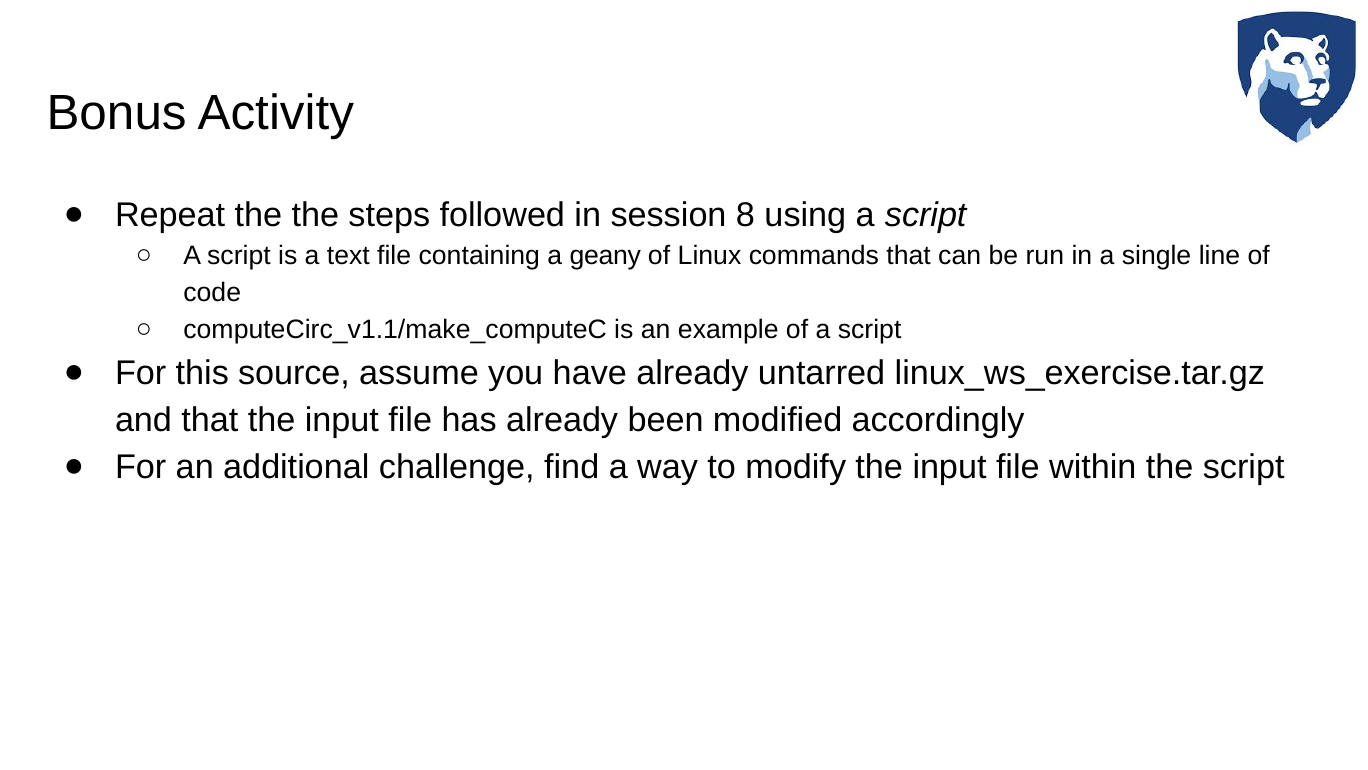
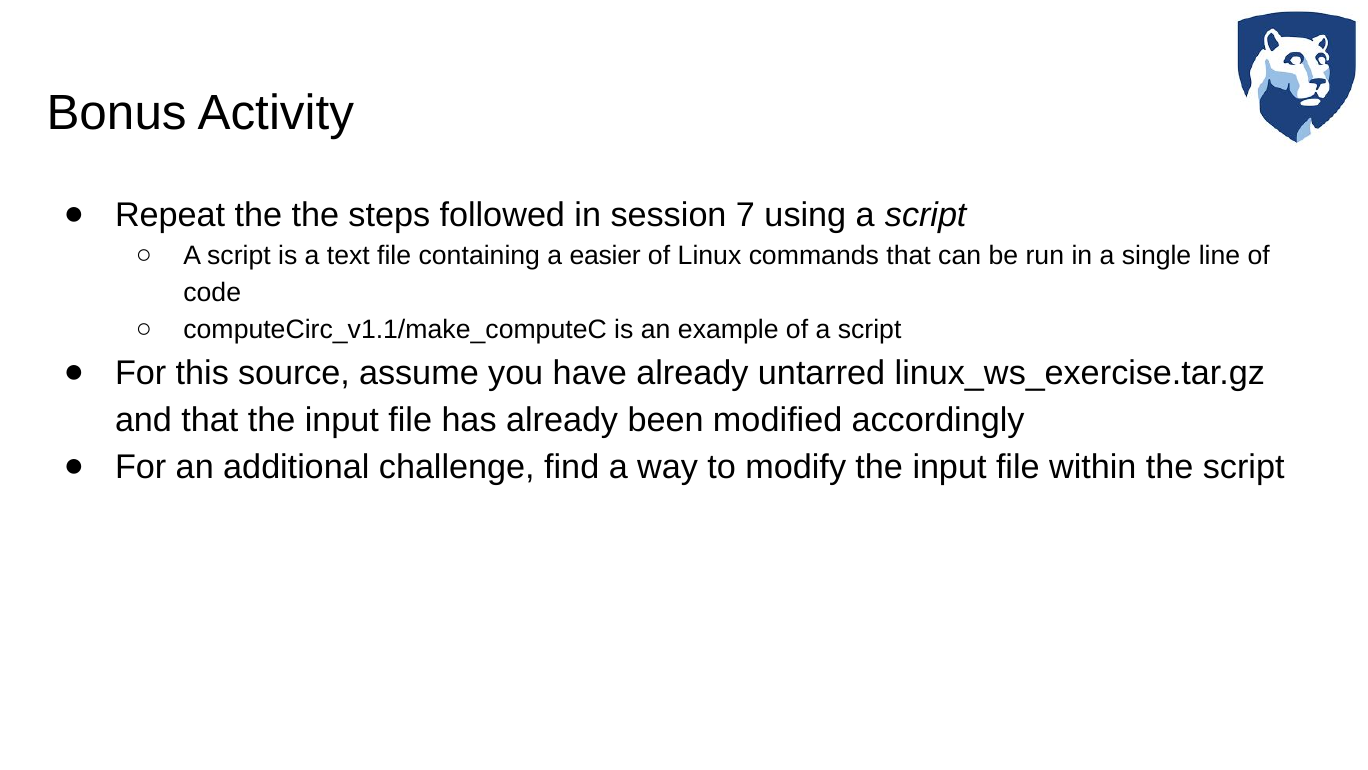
8: 8 -> 7
geany: geany -> easier
